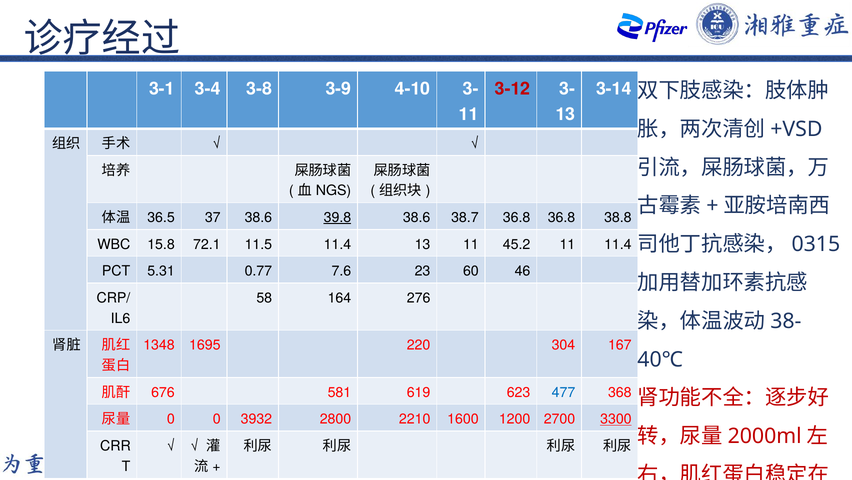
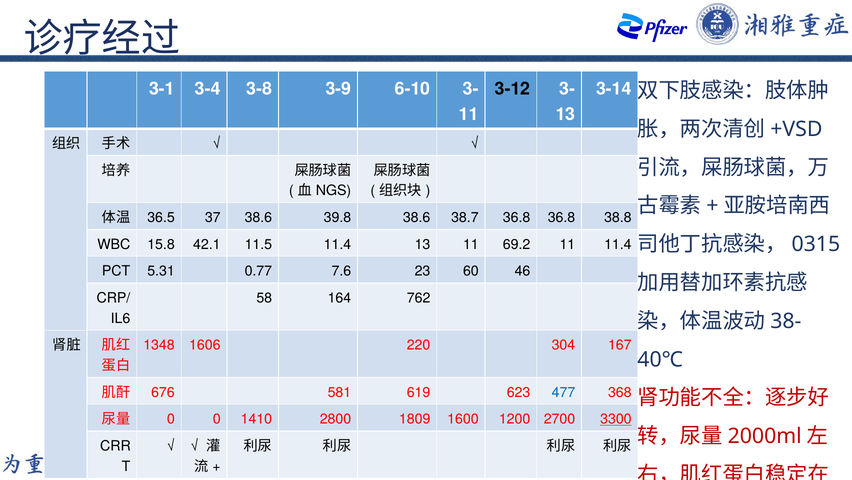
4-10: 4-10 -> 6-10
3-12 colour: red -> black
39.8 underline: present -> none
72.1: 72.1 -> 42.1
45.2: 45.2 -> 69.2
276: 276 -> 762
1695: 1695 -> 1606
3932: 3932 -> 1410
2210: 2210 -> 1809
